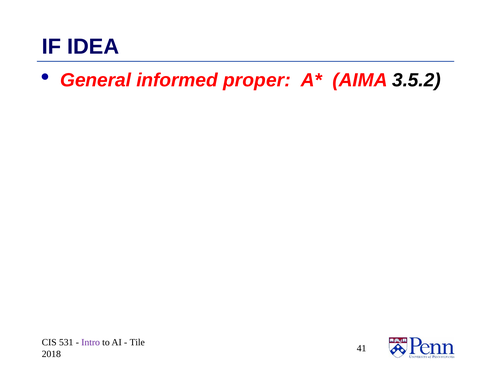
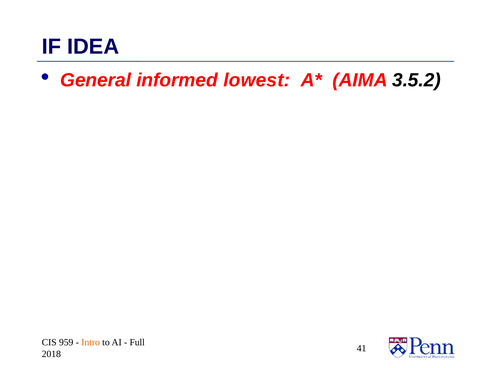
proper: proper -> lowest
531: 531 -> 959
Intro colour: purple -> orange
Tile: Tile -> Full
